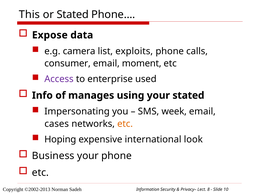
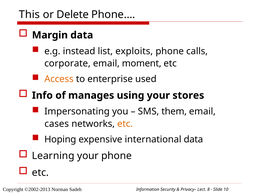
or Stated: Stated -> Delete
Expose: Expose -> Margin
camera: camera -> instead
consumer: consumer -> corporate
Access colour: purple -> orange
your stated: stated -> stores
week: week -> them
international look: look -> data
Business: Business -> Learning
